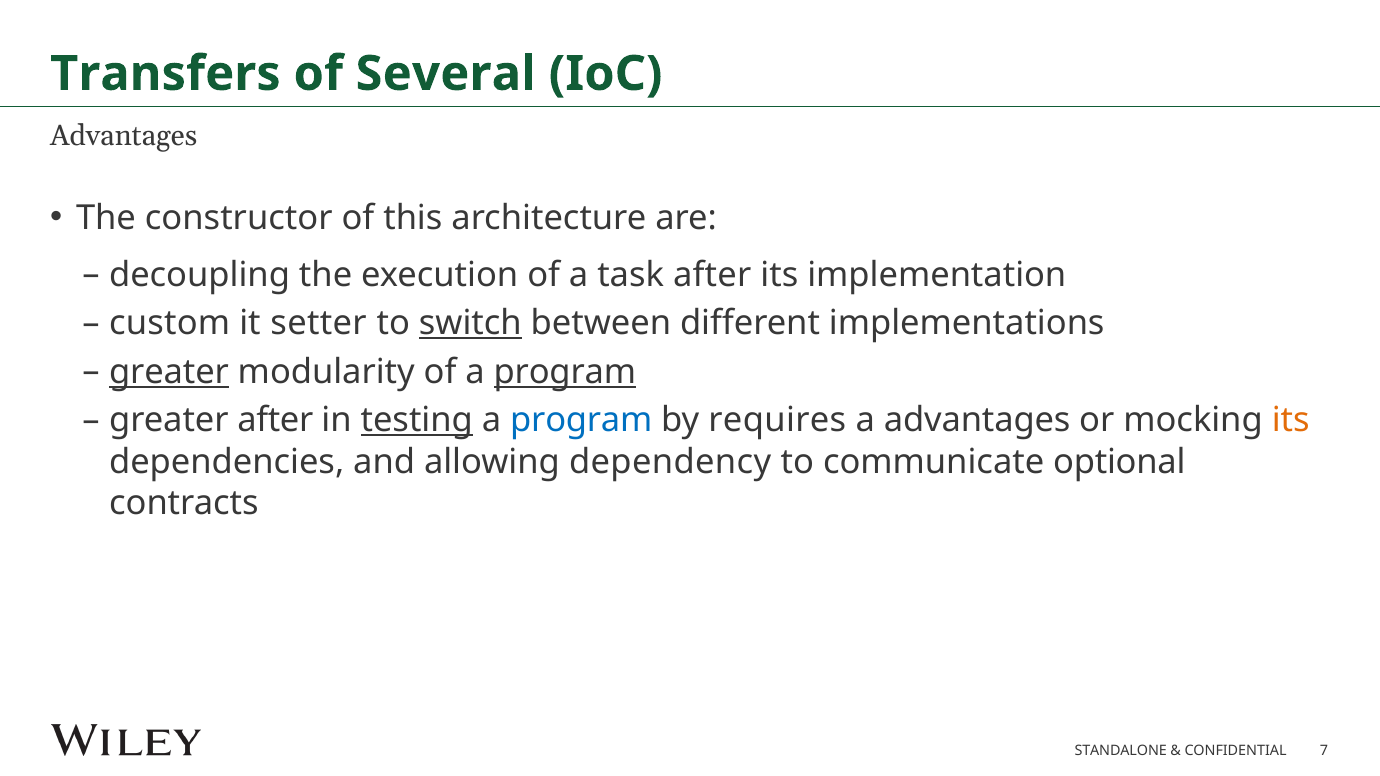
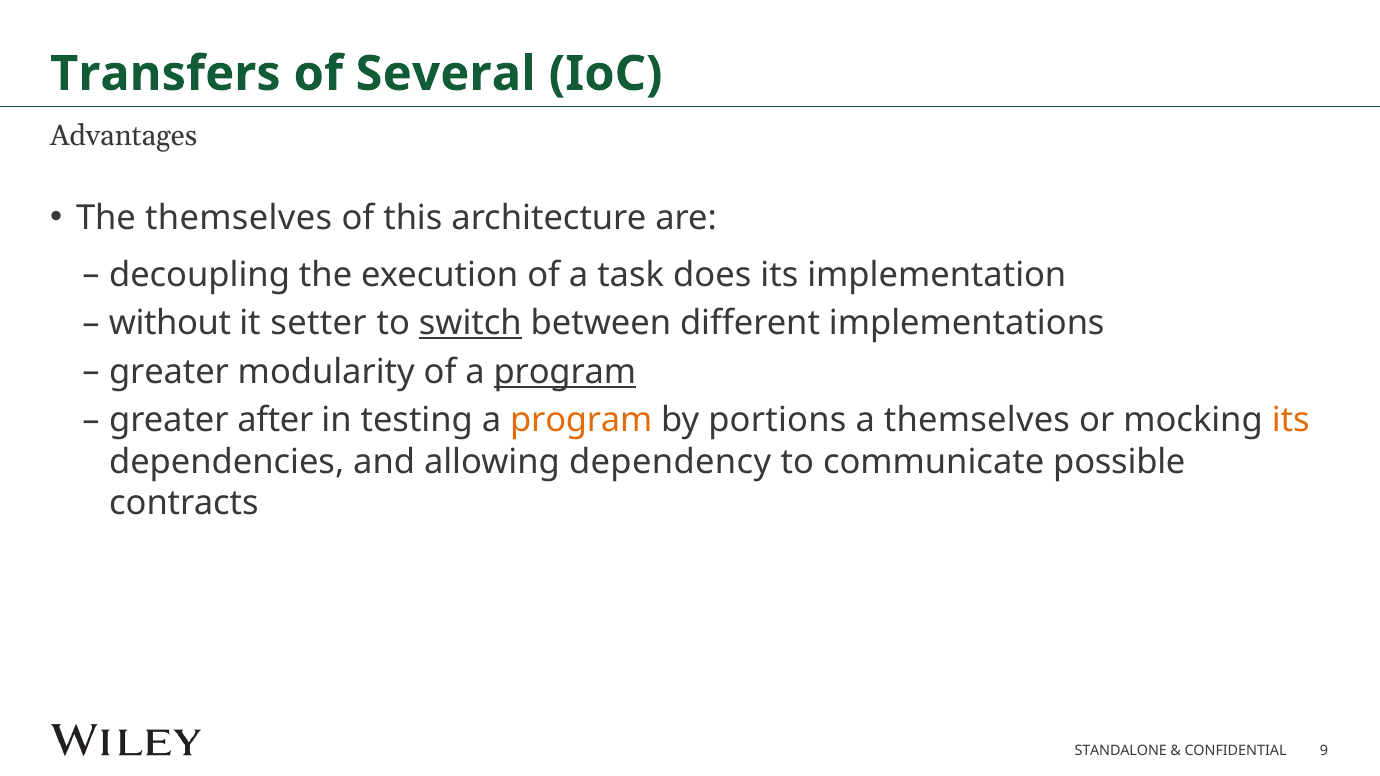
The constructor: constructor -> themselves
task after: after -> does
custom: custom -> without
greater at (169, 372) underline: present -> none
testing underline: present -> none
program at (581, 421) colour: blue -> orange
requires: requires -> portions
a advantages: advantages -> themselves
optional: optional -> possible
7: 7 -> 9
